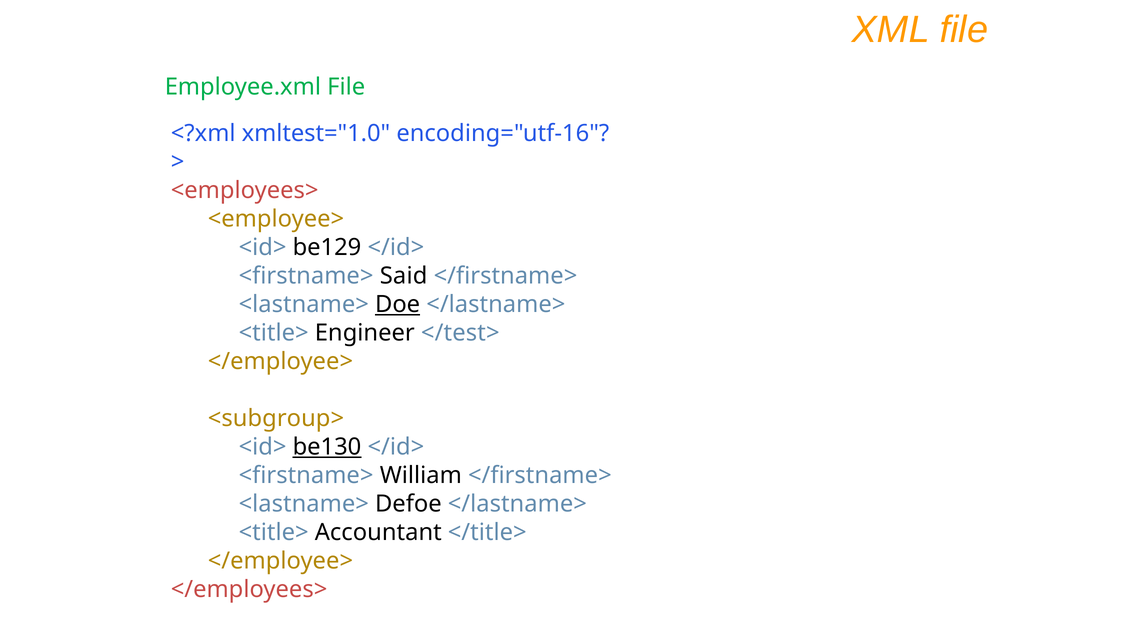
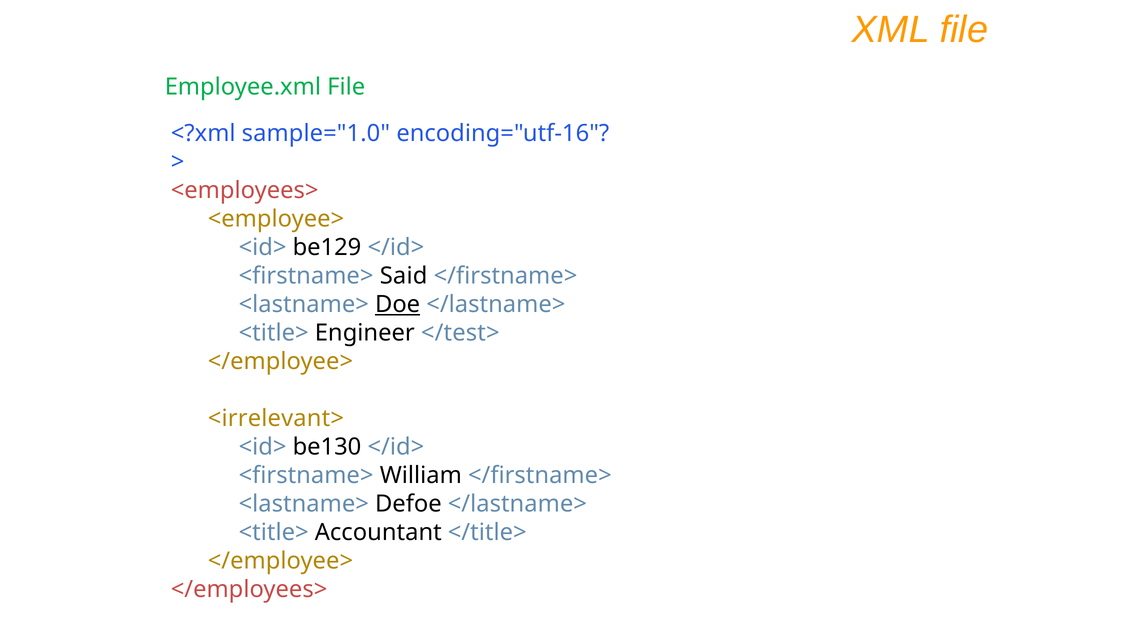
xmltest="1.0: xmltest="1.0 -> sample="1.0
<subgroup>: <subgroup> -> <irrelevant>
be130 underline: present -> none
